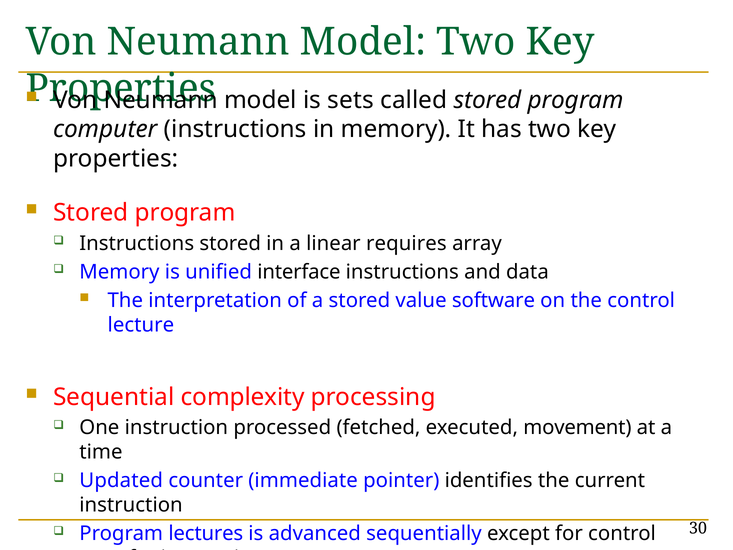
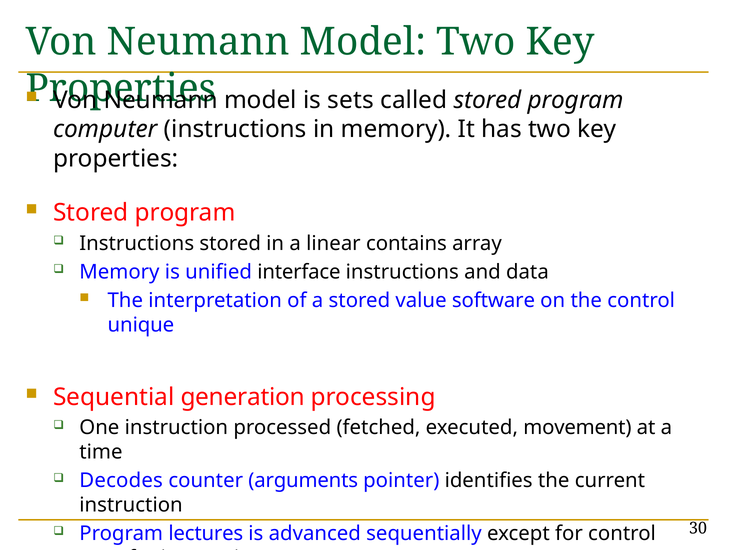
requires: requires -> contains
lecture: lecture -> unique
complexity: complexity -> generation
Updated: Updated -> Decodes
immediate: immediate -> arguments
